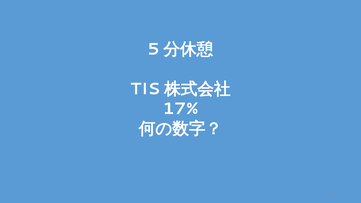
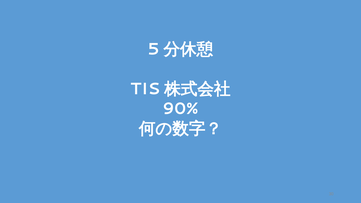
17%: 17% -> 90%
